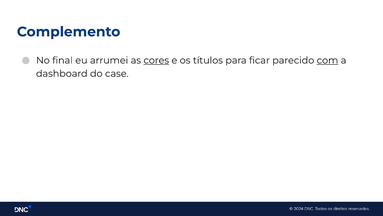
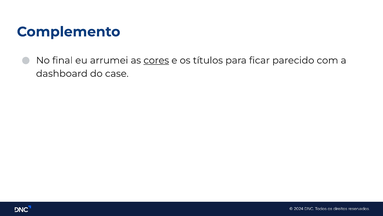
com underline: present -> none
